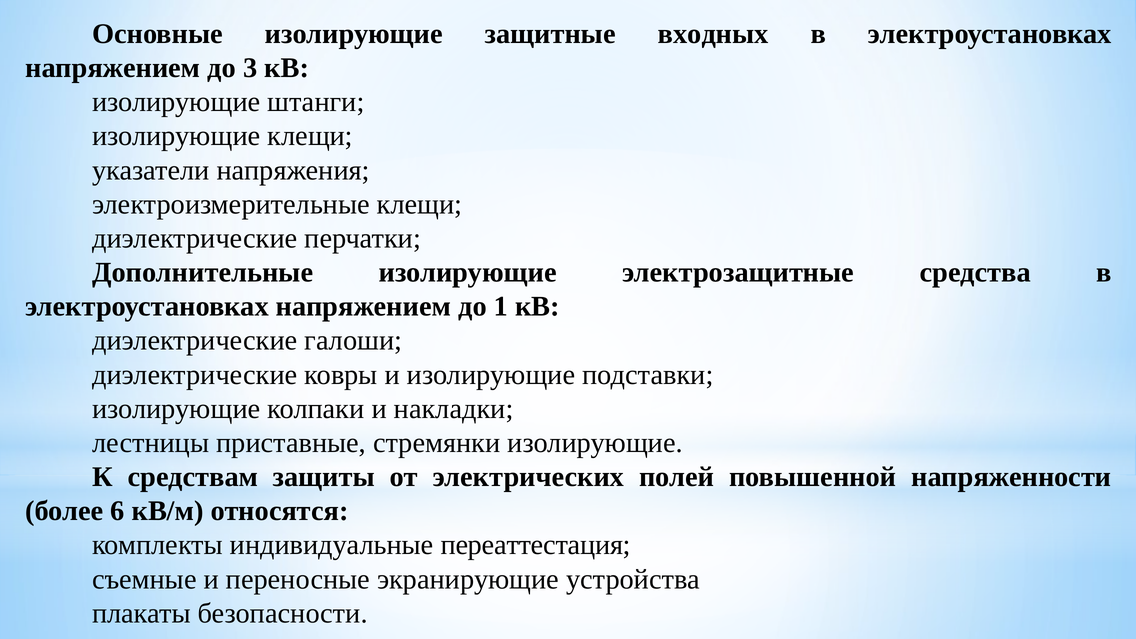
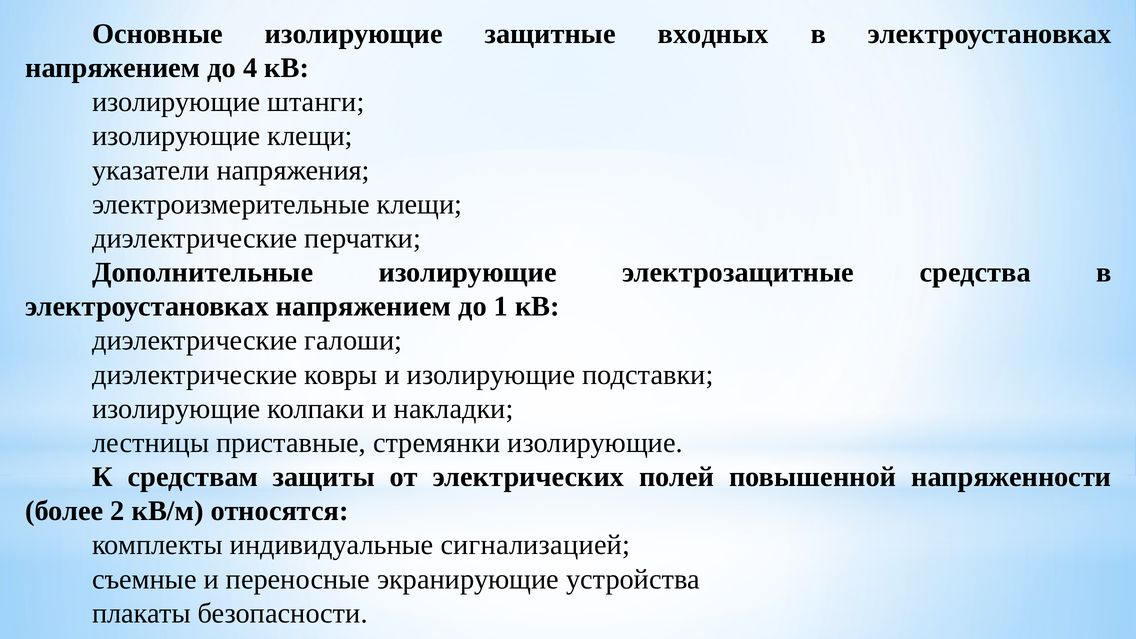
3: 3 -> 4
6: 6 -> 2
переаттестация: переаттестация -> сигнализацией
